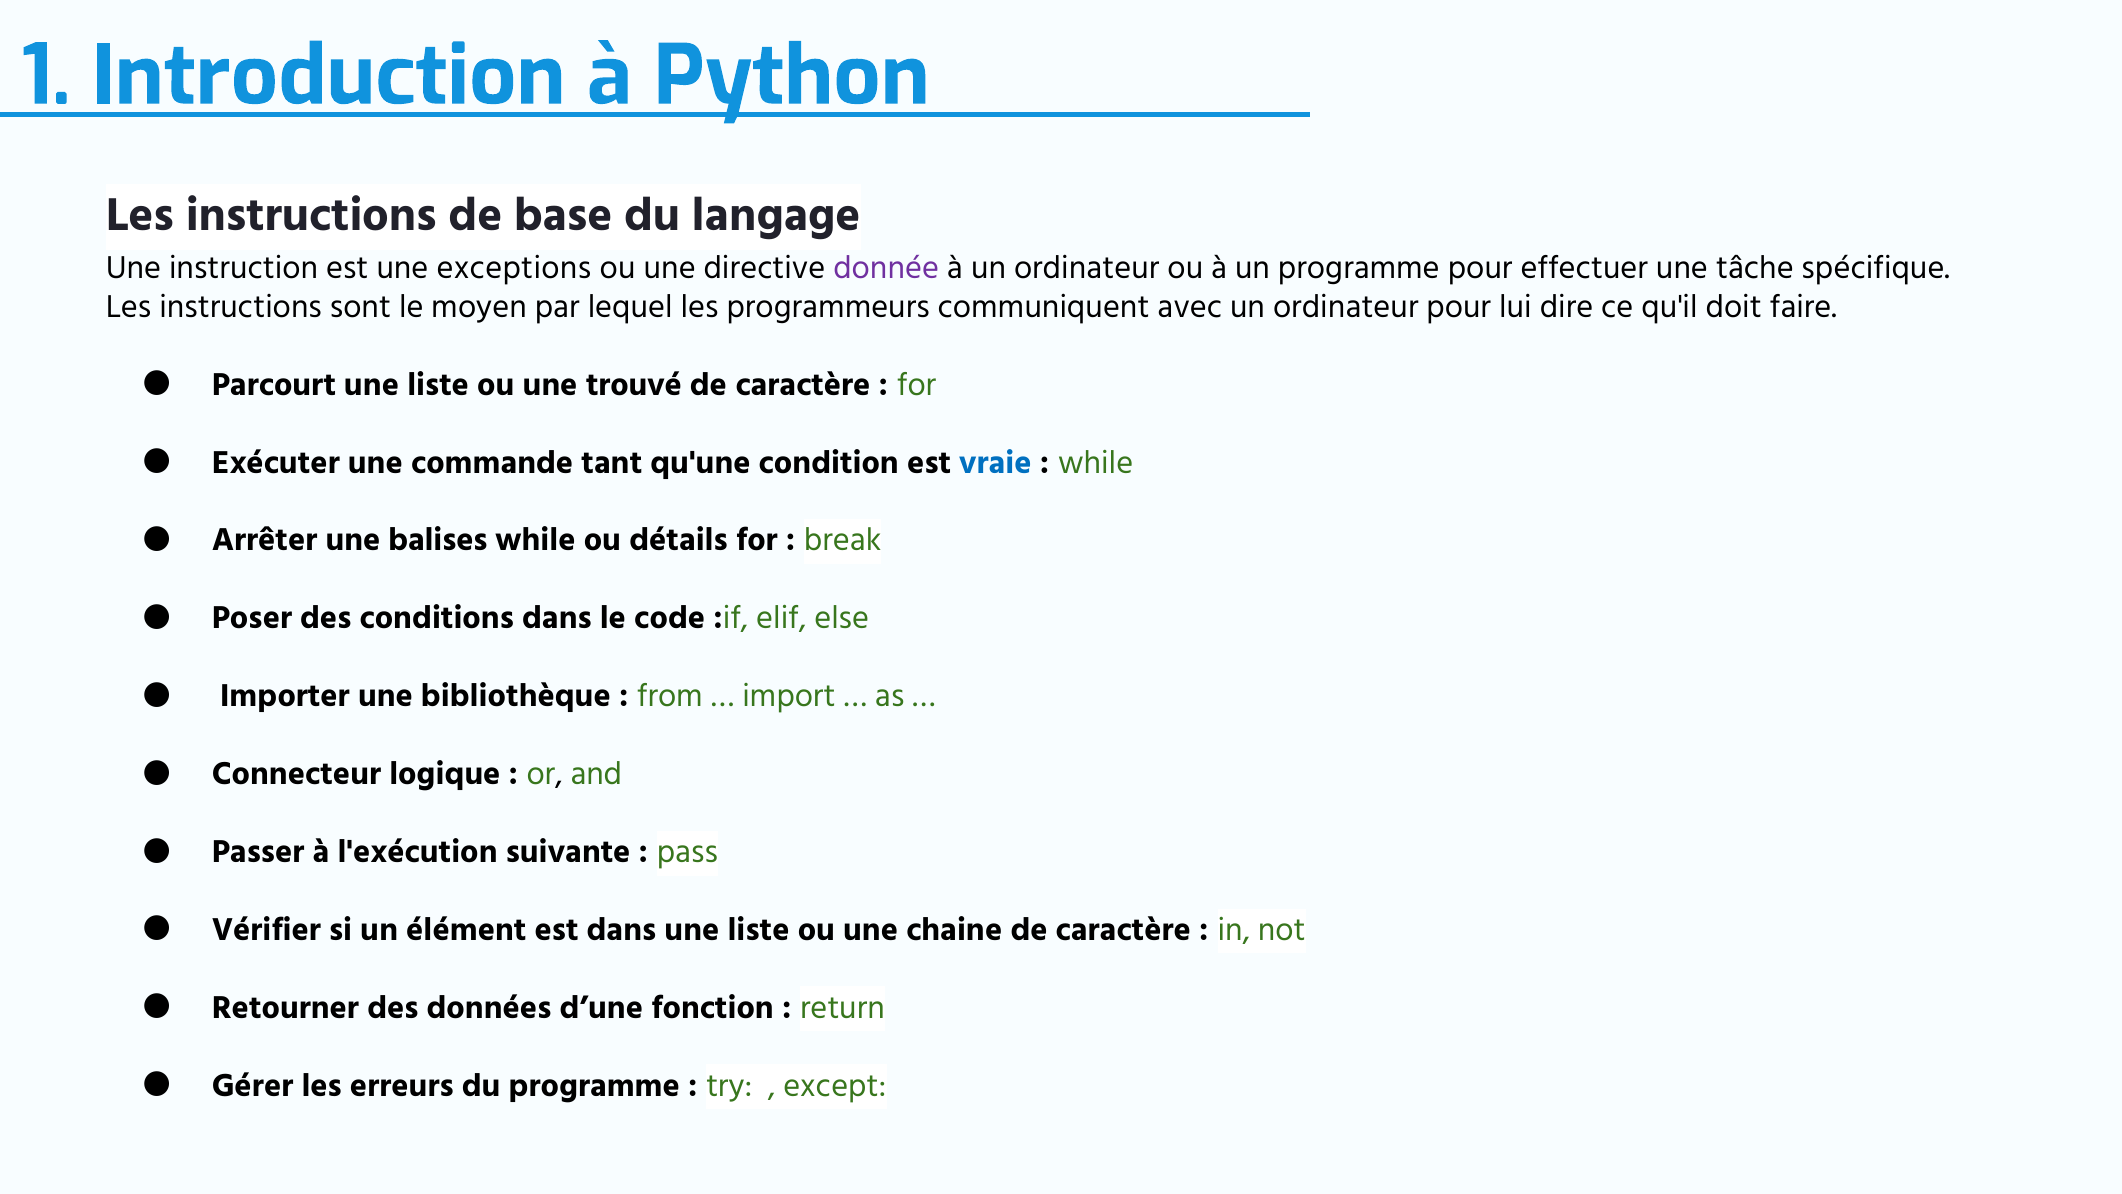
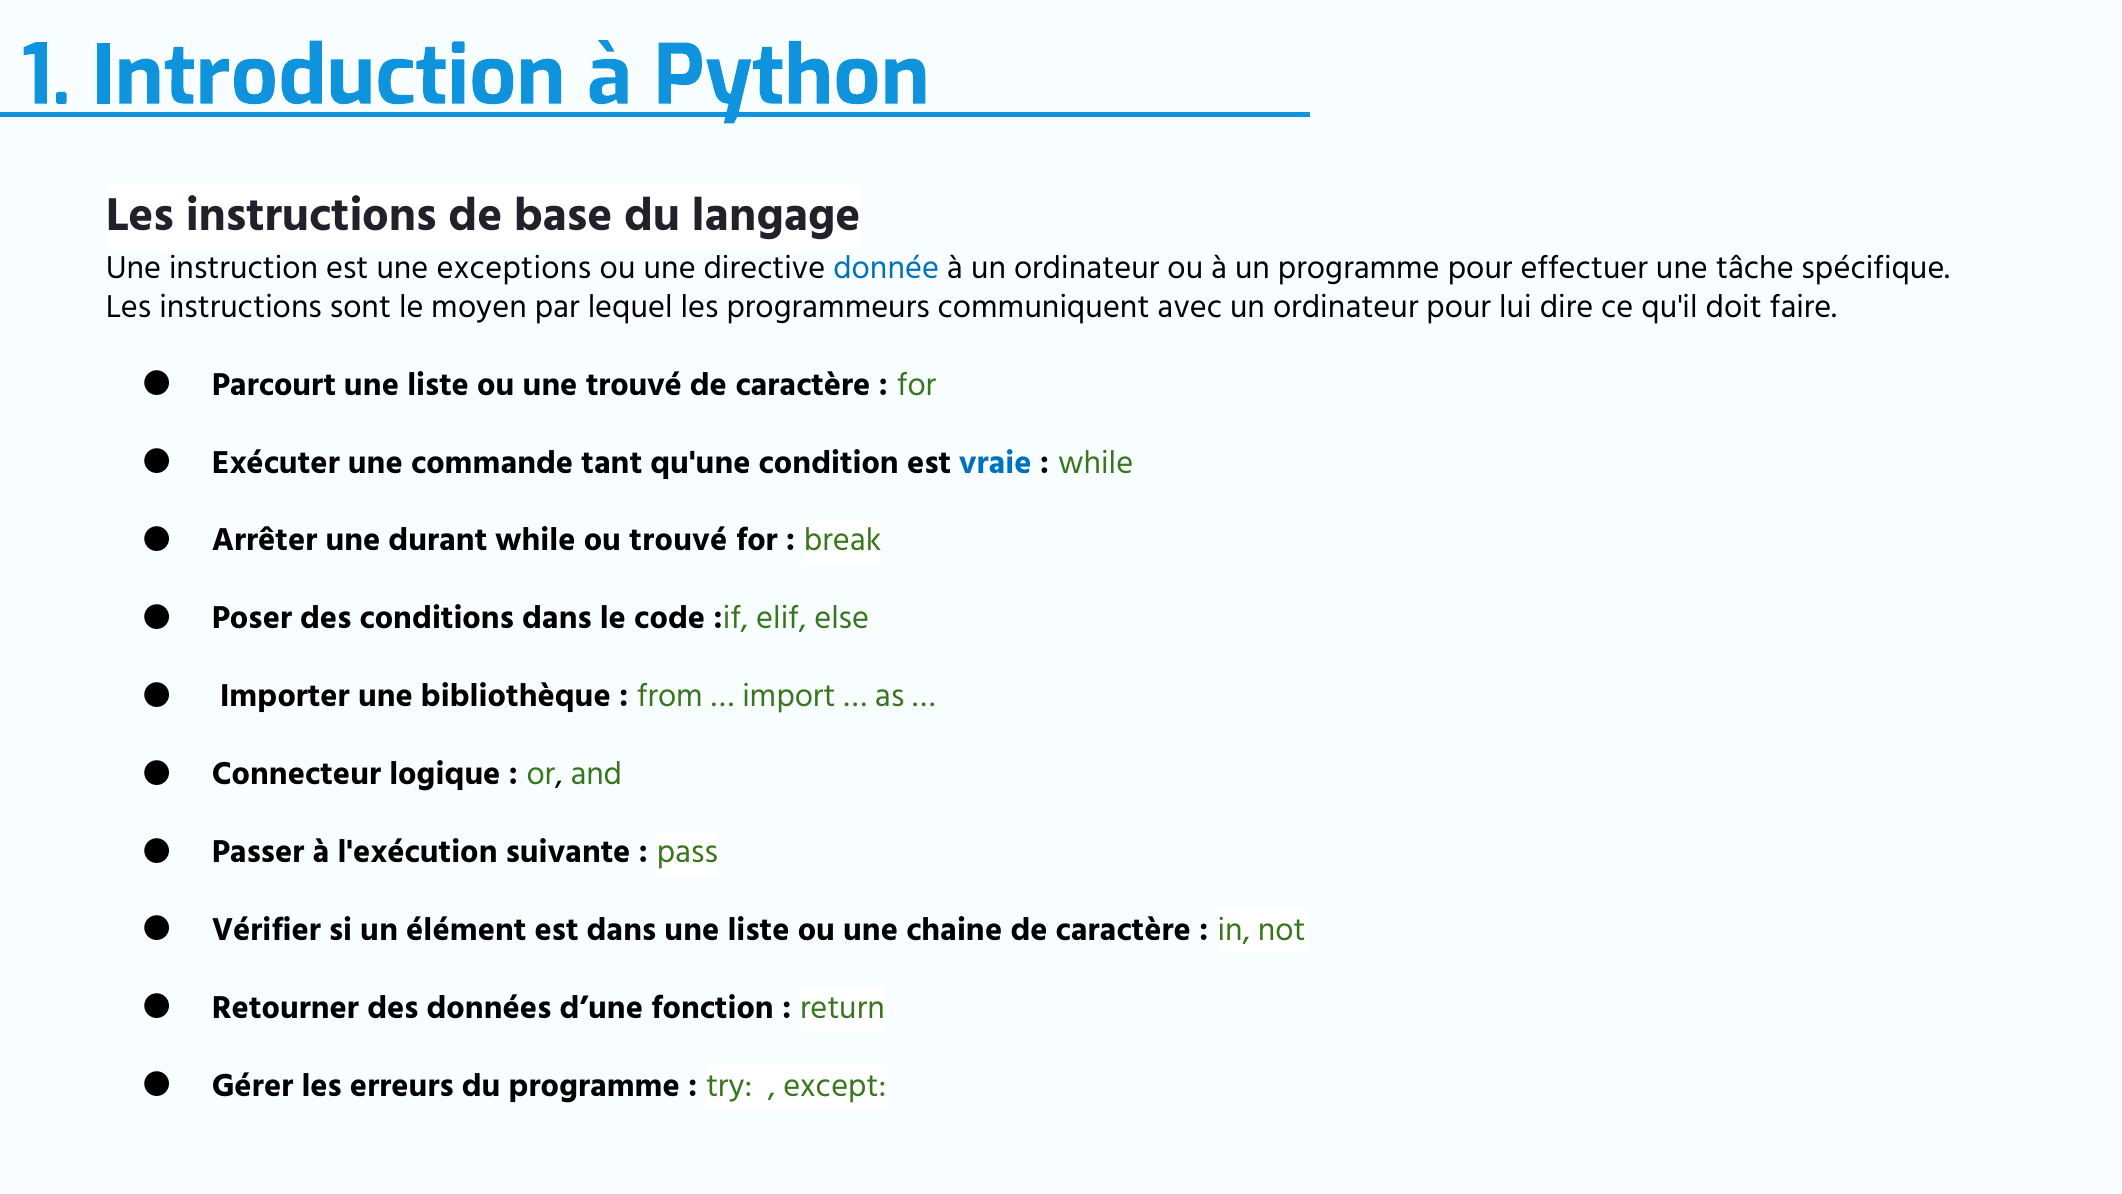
donnée colour: purple -> blue
balises: balises -> durant
ou détails: détails -> trouvé
